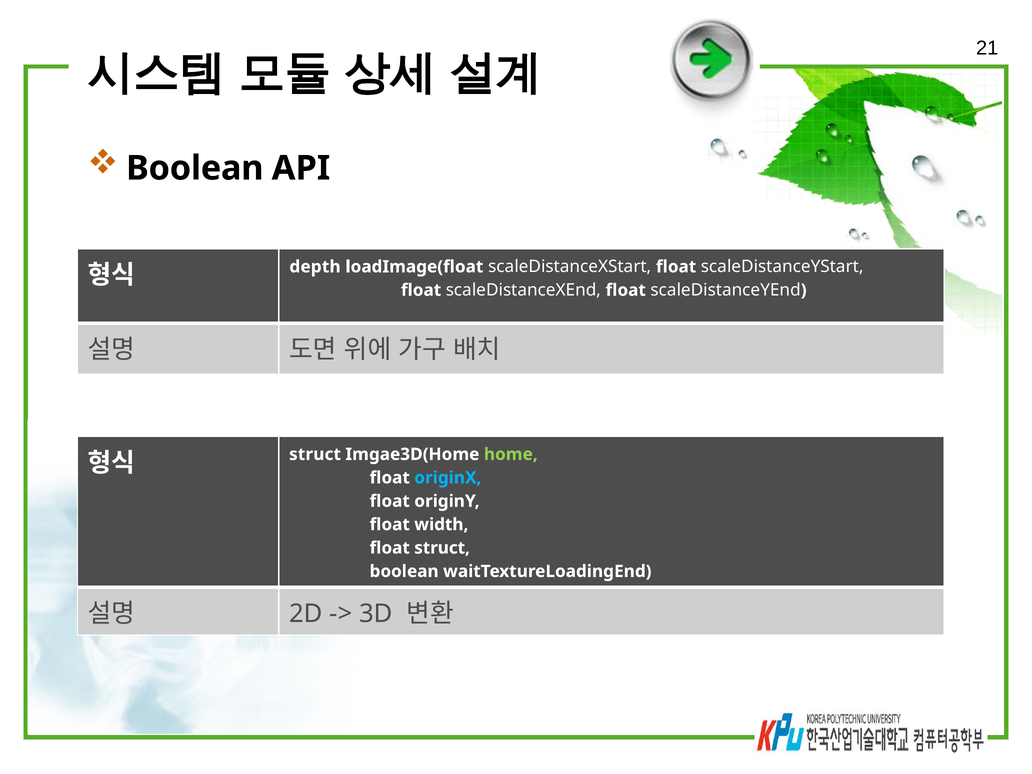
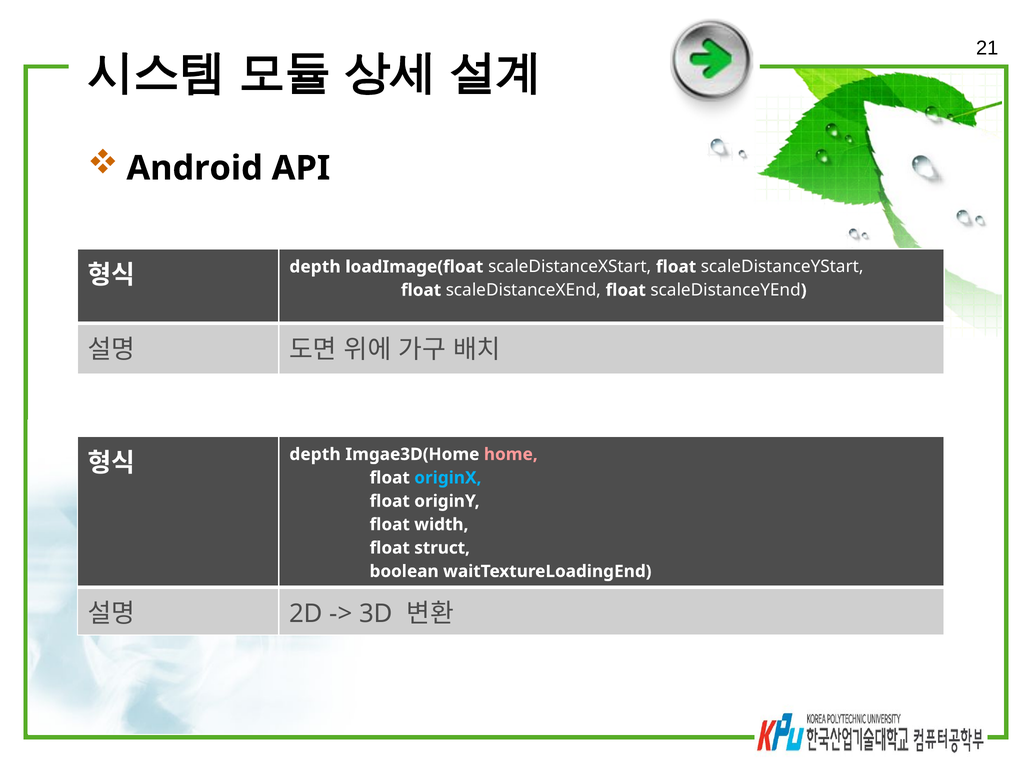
Boolean at (195, 168): Boolean -> Android
struct at (315, 454): struct -> depth
home colour: light green -> pink
